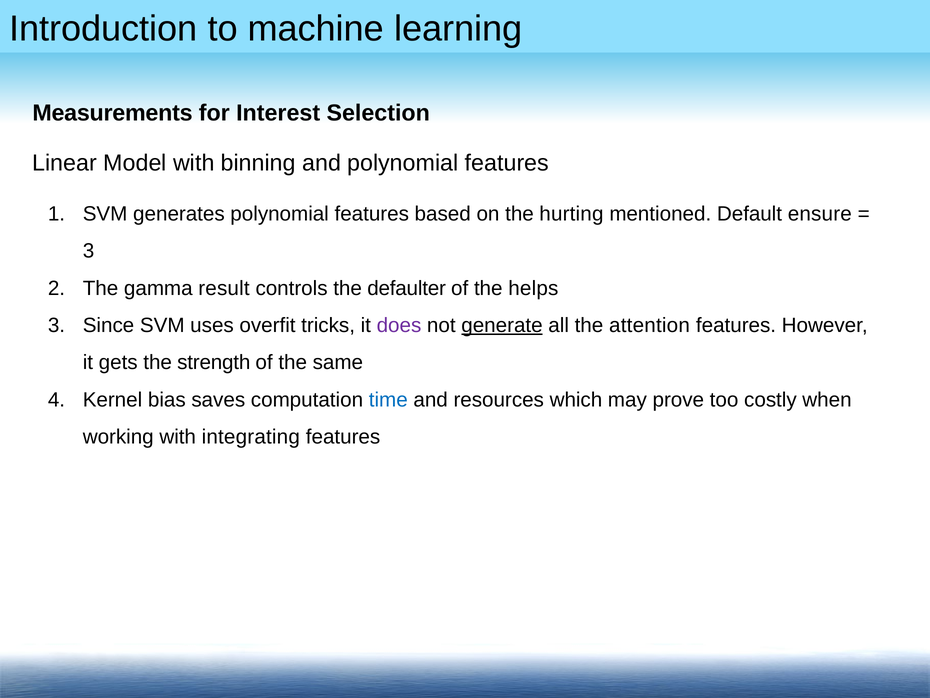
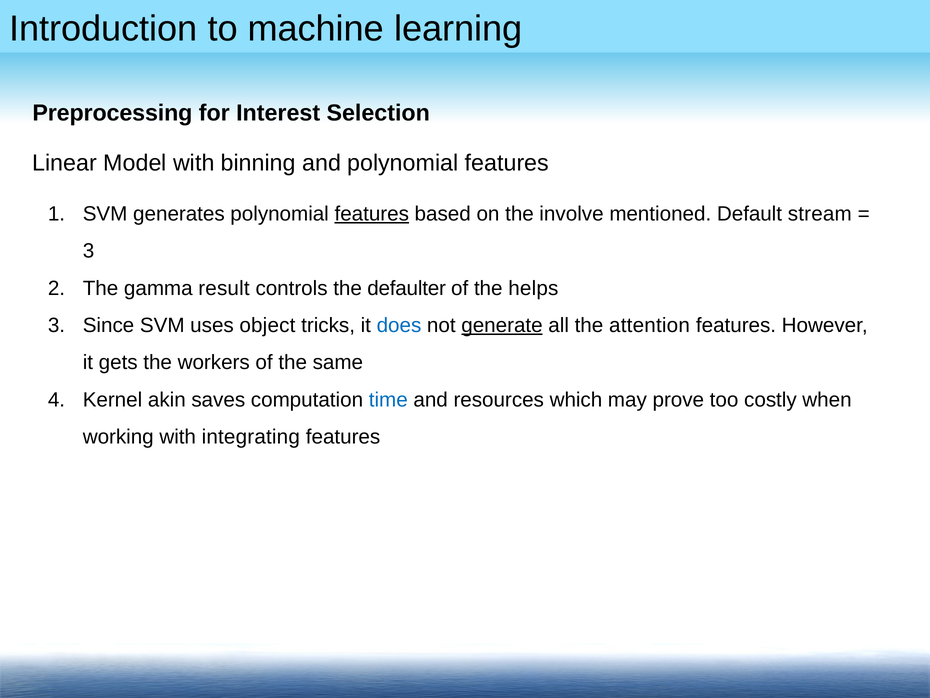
Measurements: Measurements -> Preprocessing
features at (372, 214) underline: none -> present
hurting: hurting -> involve
ensure: ensure -> stream
overfit: overfit -> object
does colour: purple -> blue
strength: strength -> workers
bias: bias -> akin
